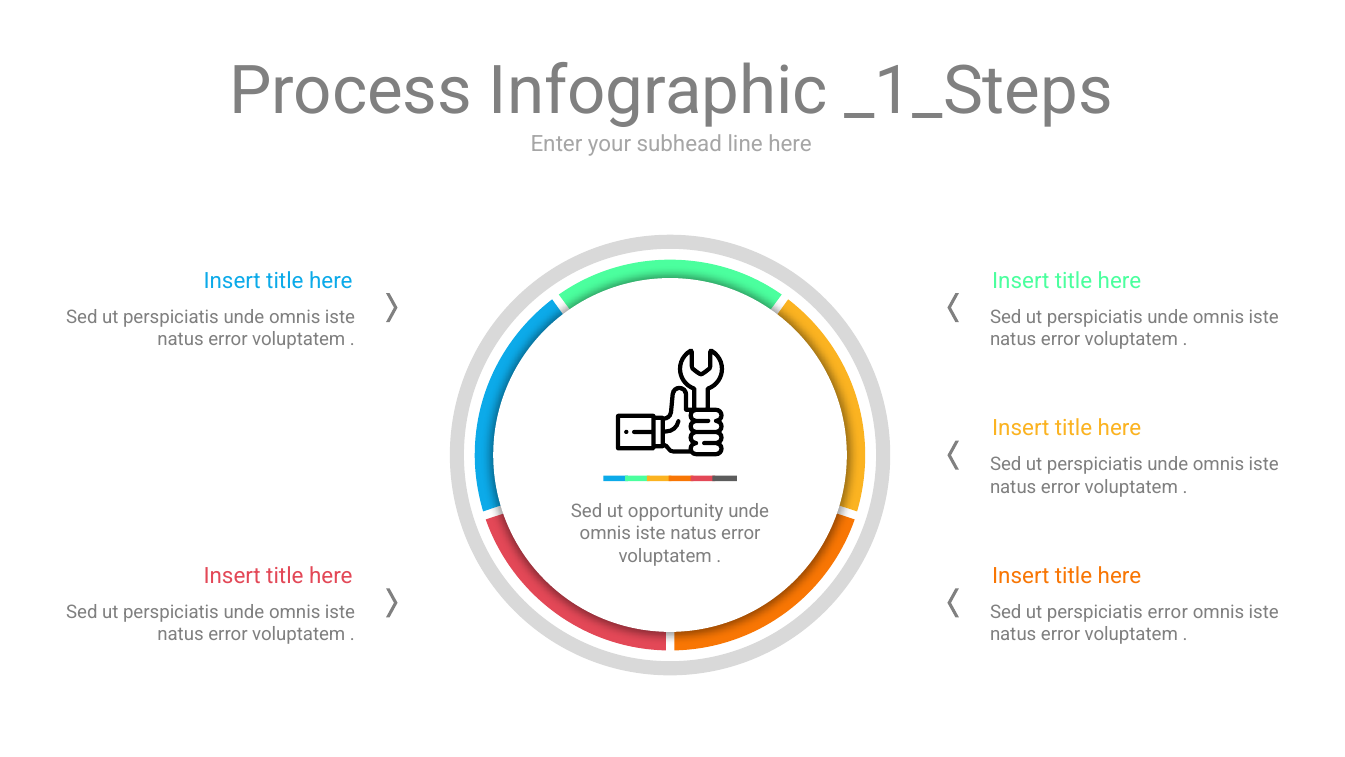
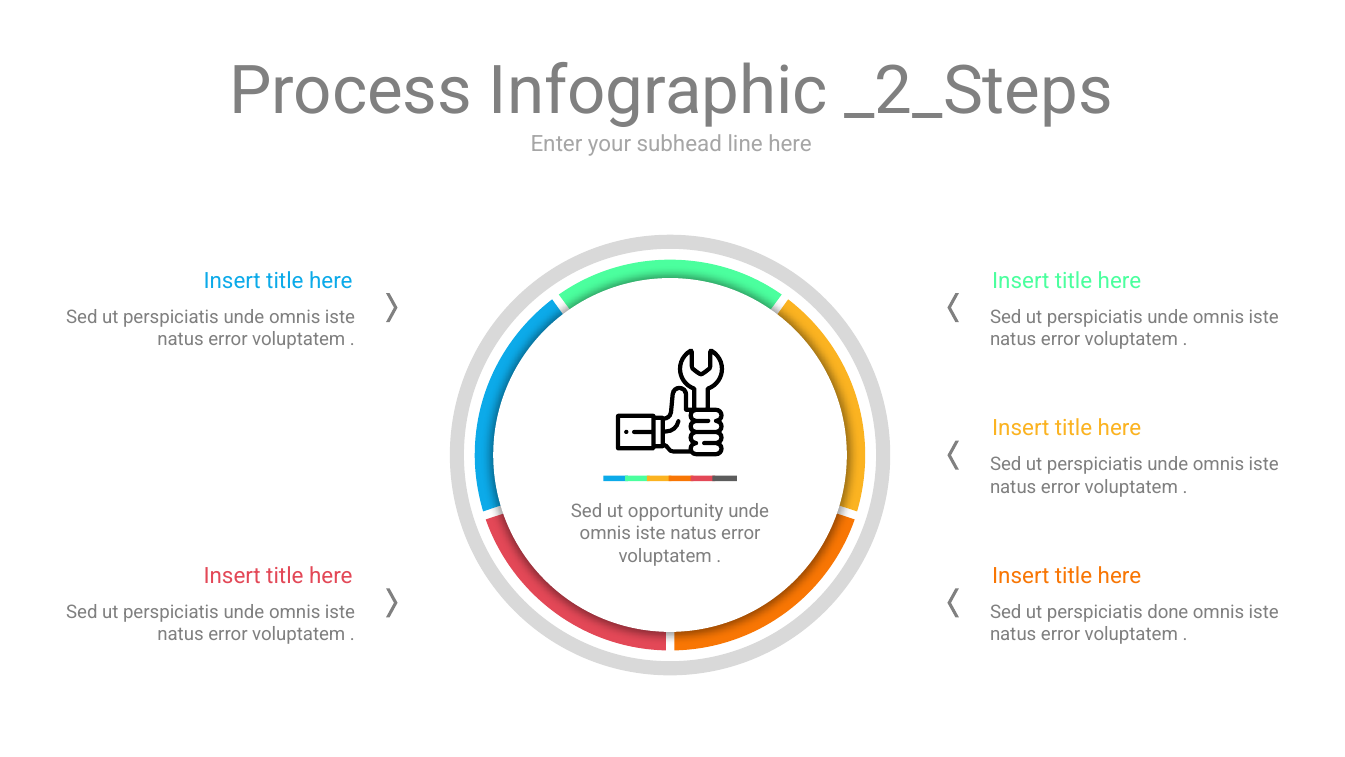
_1_Steps: _1_Steps -> _2_Steps
perspiciatis error: error -> done
